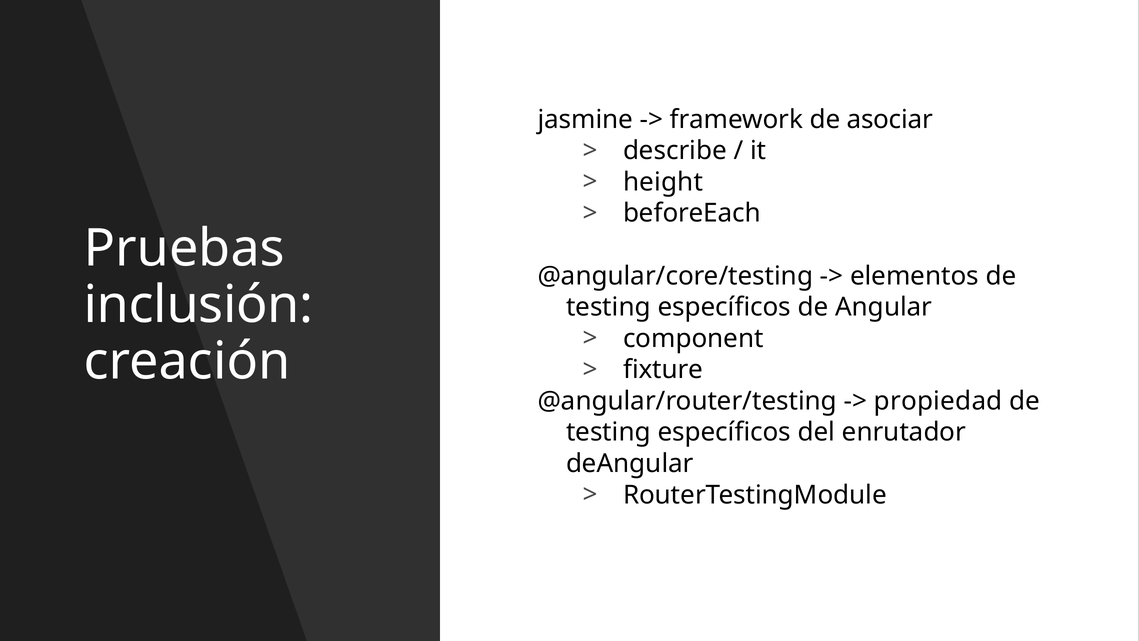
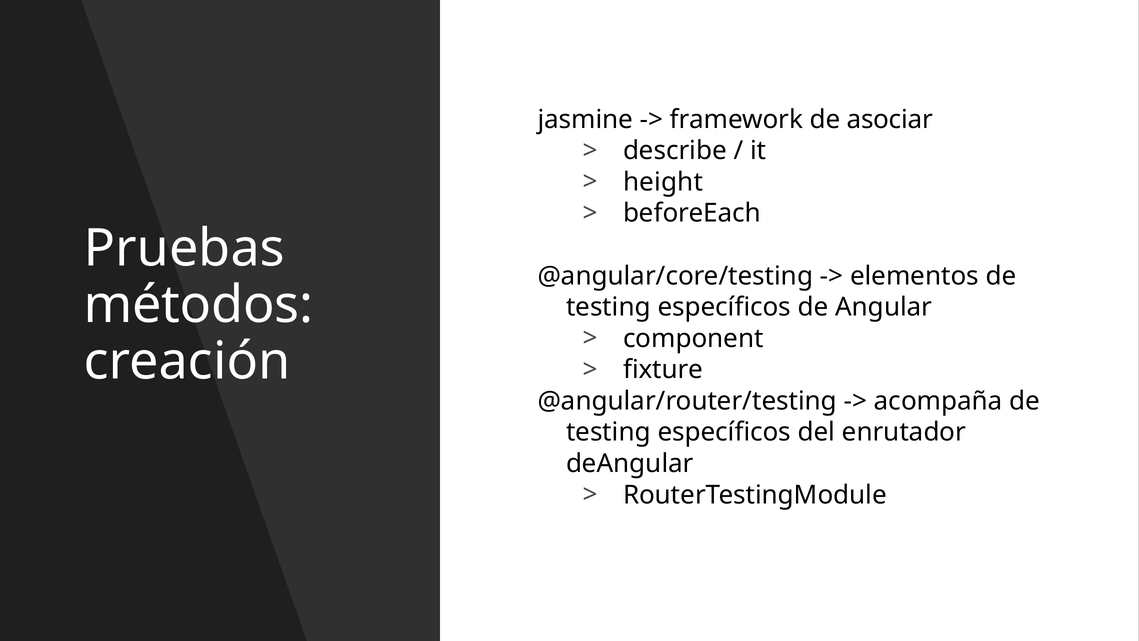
inclusión: inclusión -> métodos
propiedad: propiedad -> acompaña
